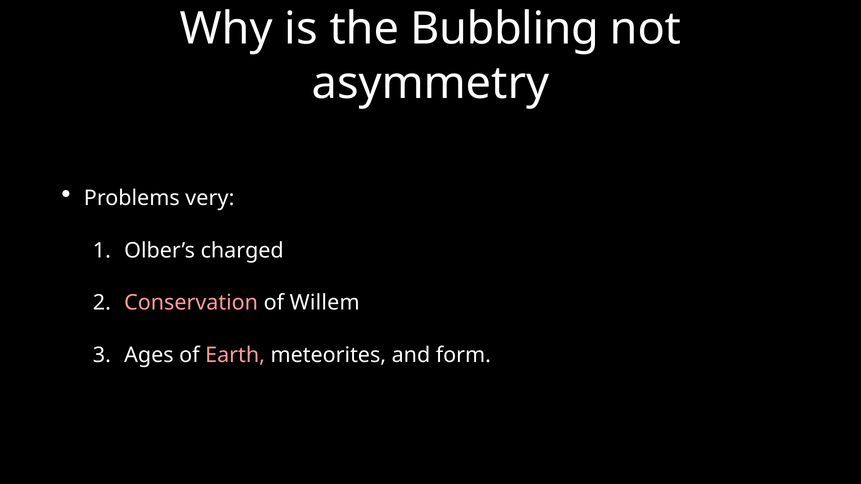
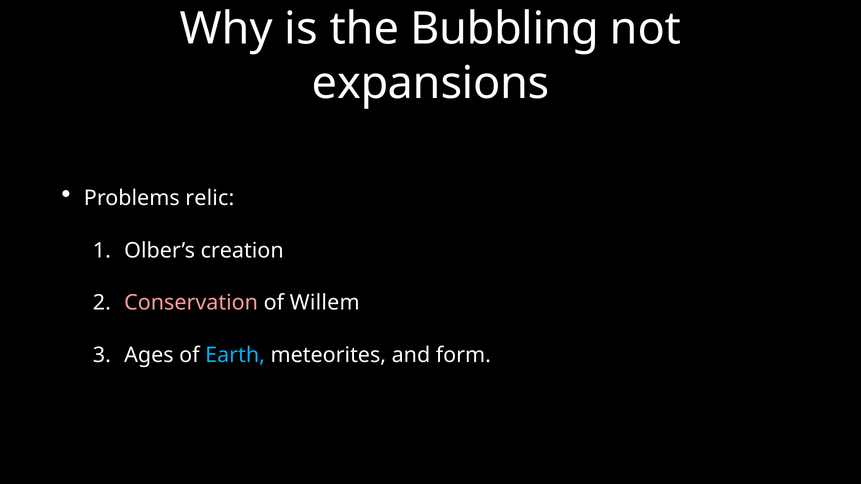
asymmetry: asymmetry -> expansions
very: very -> relic
charged: charged -> creation
Earth colour: pink -> light blue
